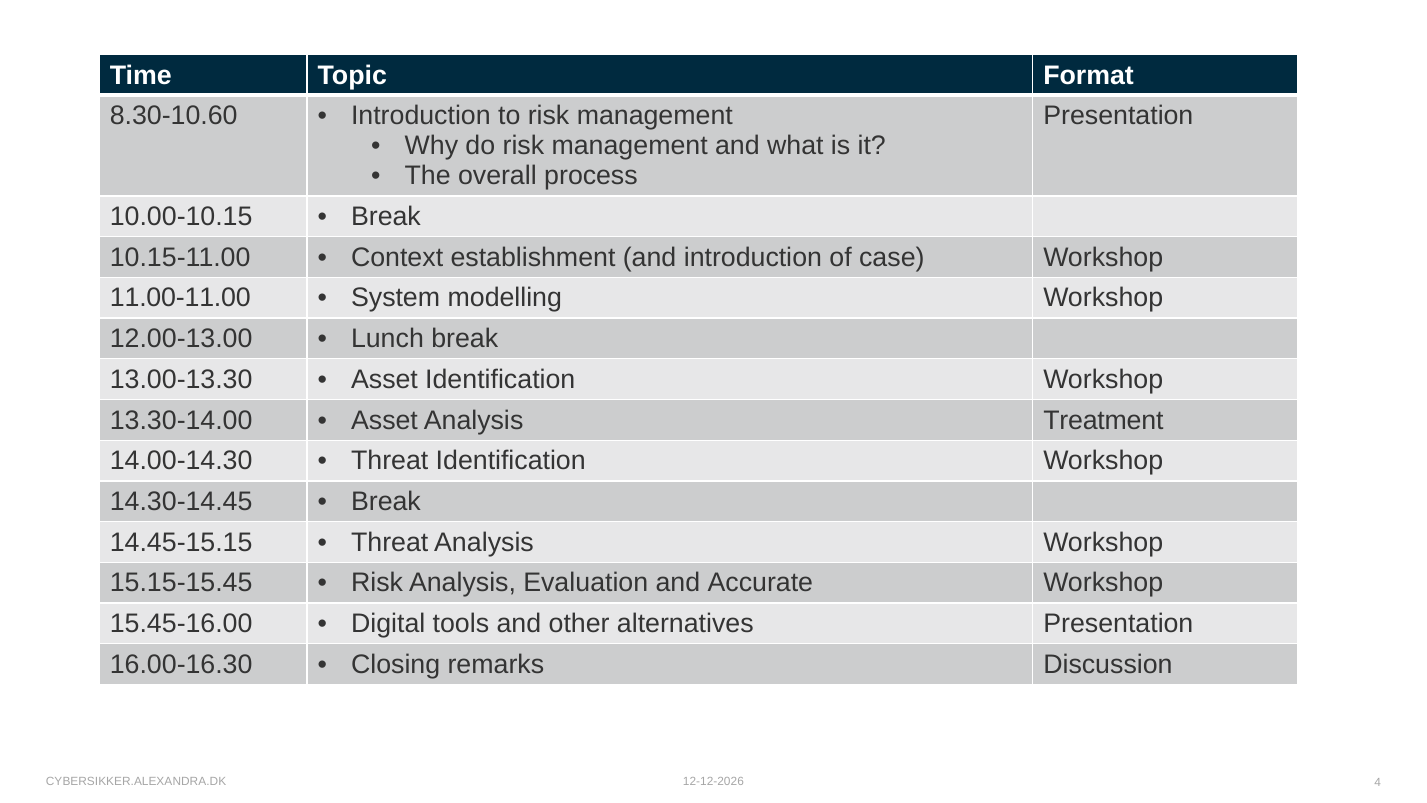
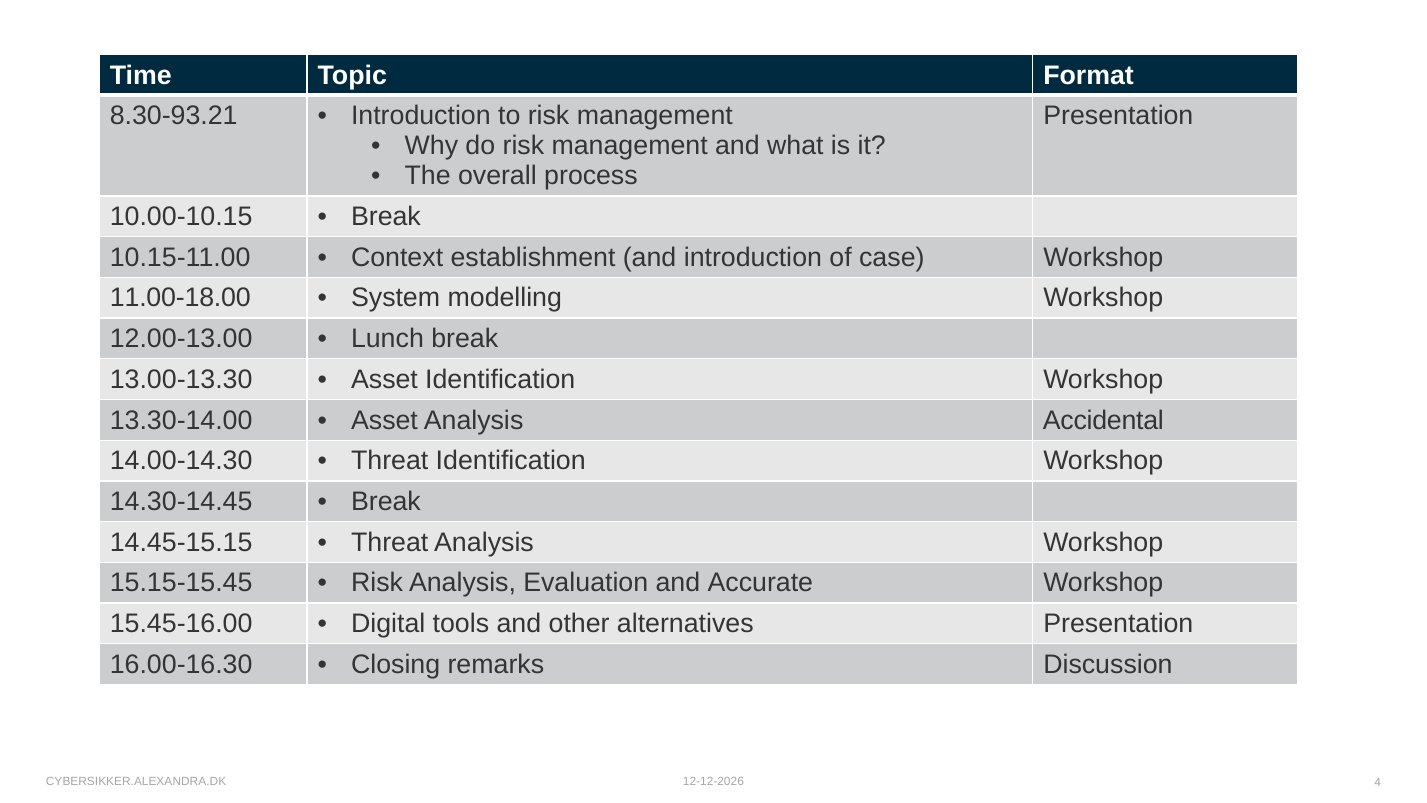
8.30-10.60: 8.30-10.60 -> 8.30-93.21
11.00-11.00: 11.00-11.00 -> 11.00-18.00
Treatment: Treatment -> Accidental
